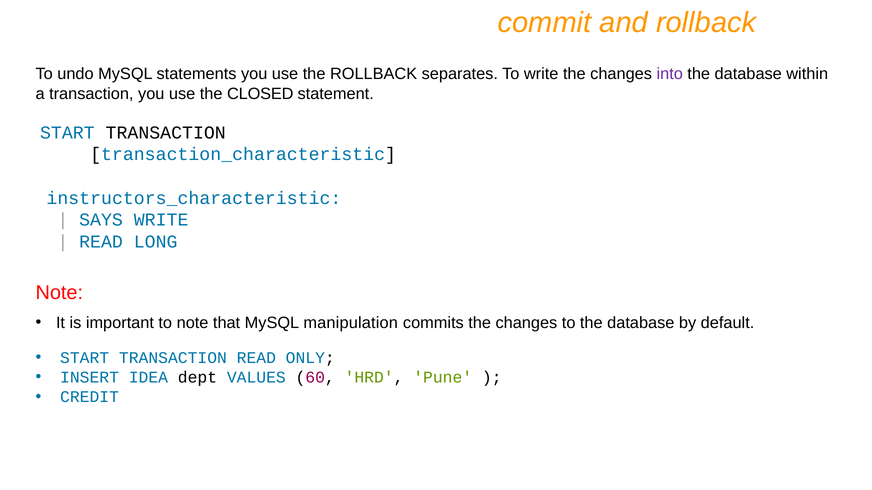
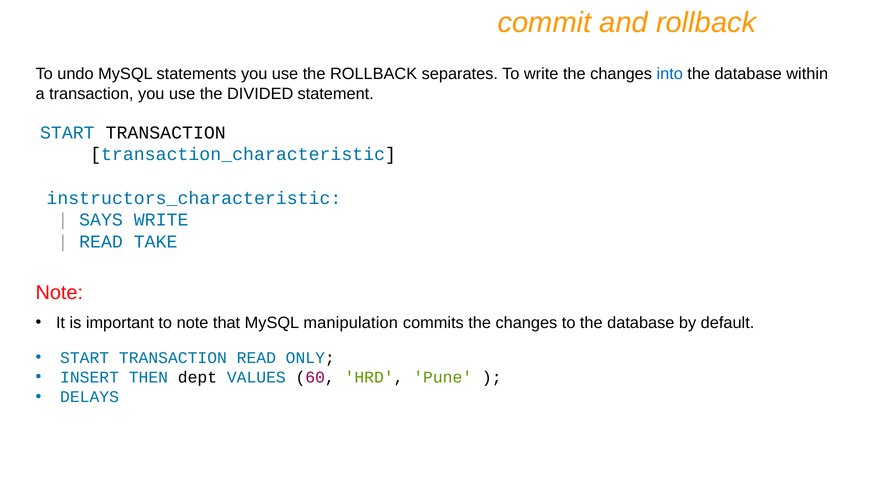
into colour: purple -> blue
CLOSED: CLOSED -> DIVIDED
LONG: LONG -> TAKE
IDEA: IDEA -> THEN
CREDIT: CREDIT -> DELAYS
